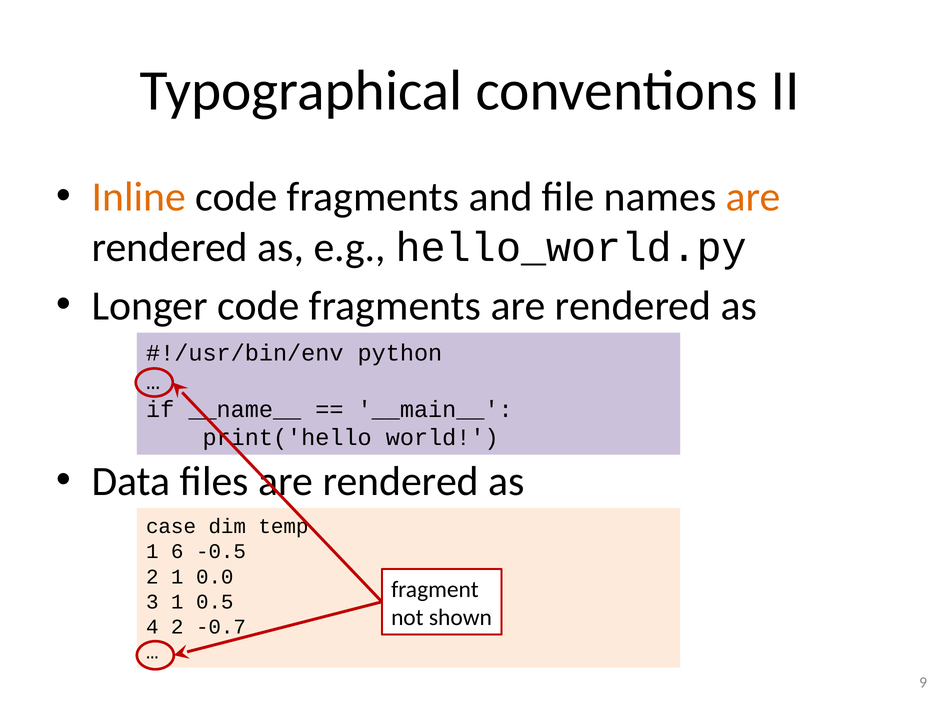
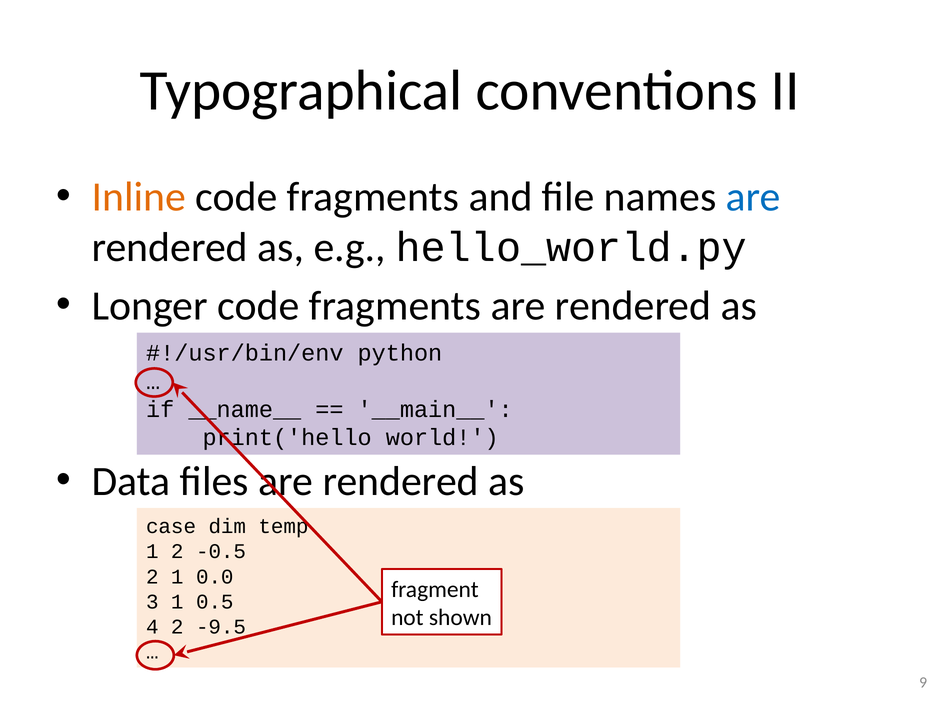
are at (753, 197) colour: orange -> blue
1 6: 6 -> 2
-0.7: -0.7 -> -9.5
